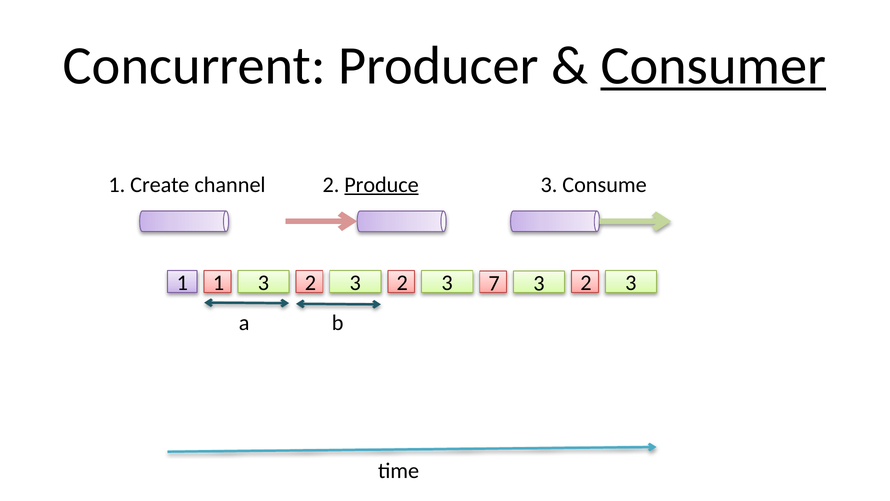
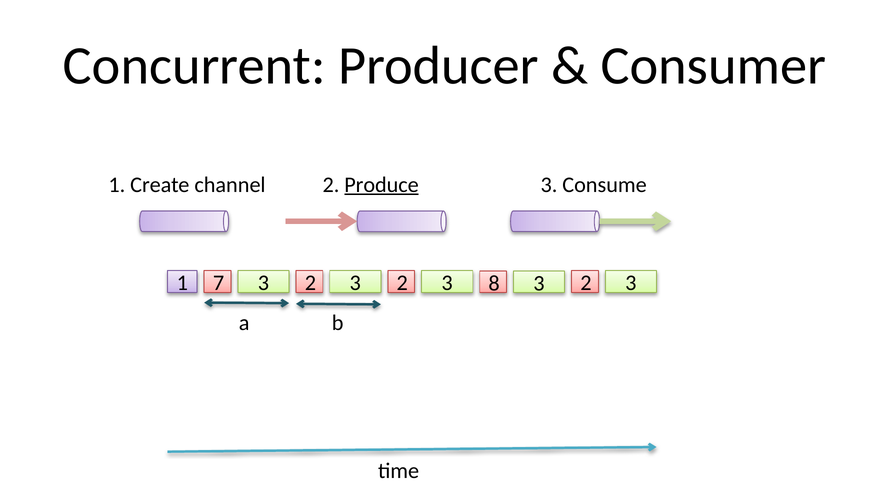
Consumer underline: present -> none
1 1: 1 -> 7
7: 7 -> 8
